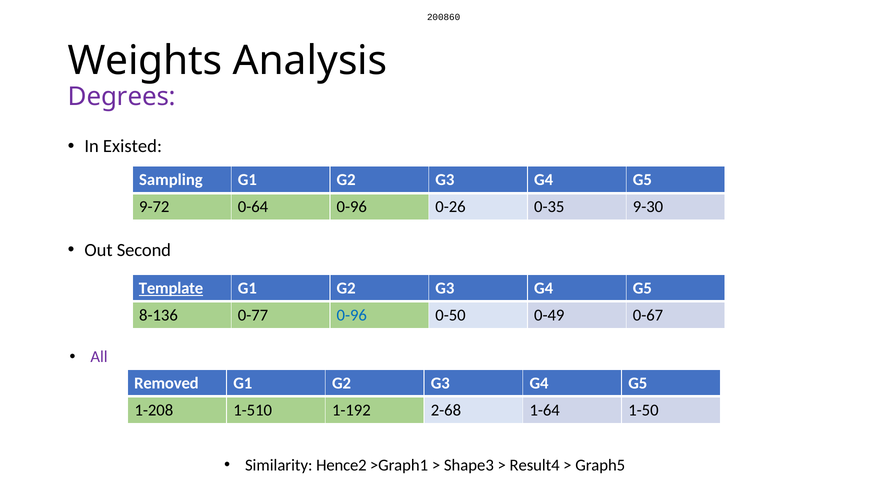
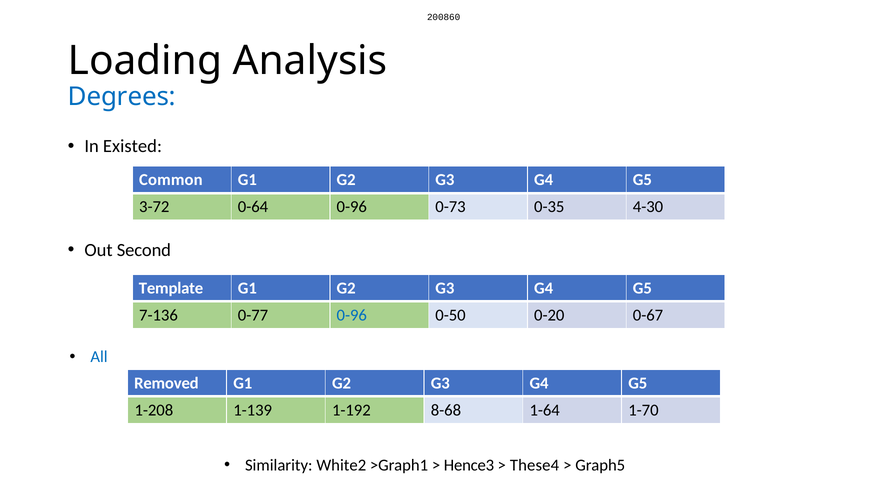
Weights: Weights -> Loading
Degrees colour: purple -> blue
Sampling: Sampling -> Common
9-72: 9-72 -> 3-72
0-26: 0-26 -> 0-73
9-30: 9-30 -> 4-30
Template underline: present -> none
8-136: 8-136 -> 7-136
0-49: 0-49 -> 0-20
All colour: purple -> blue
1-510: 1-510 -> 1-139
2-68: 2-68 -> 8-68
1-50: 1-50 -> 1-70
Hence2: Hence2 -> White2
Shape3: Shape3 -> Hence3
Result4: Result4 -> These4
